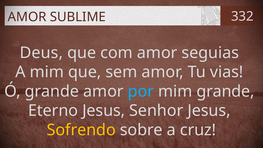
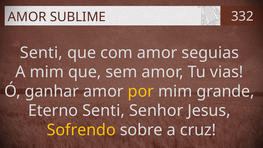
Deus at (41, 53): Deus -> Senti
Ó grande: grande -> ganhar
por colour: light blue -> yellow
Eterno Jesus: Jesus -> Senti
